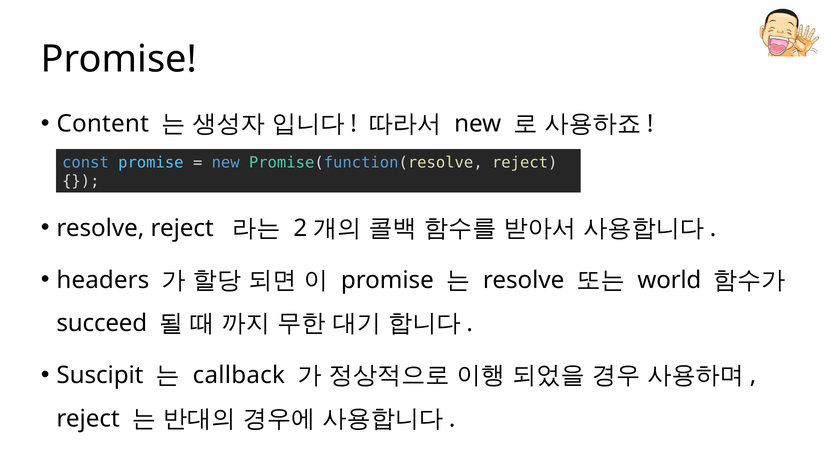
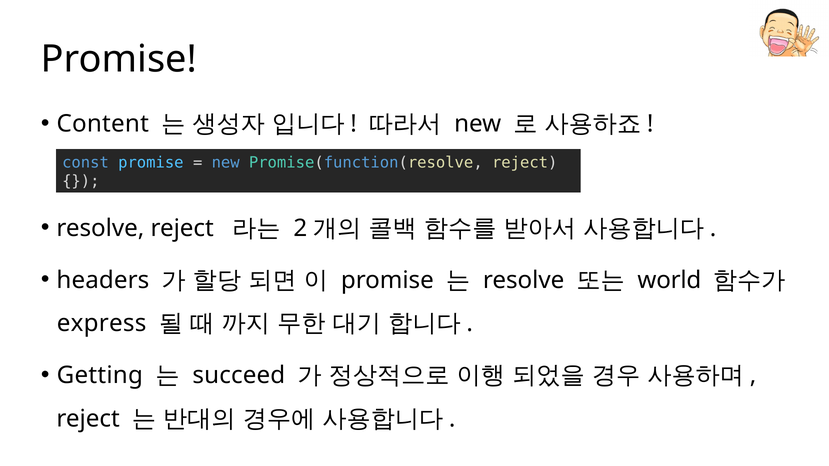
succeed: succeed -> express
Suscipit: Suscipit -> Getting
callback: callback -> succeed
